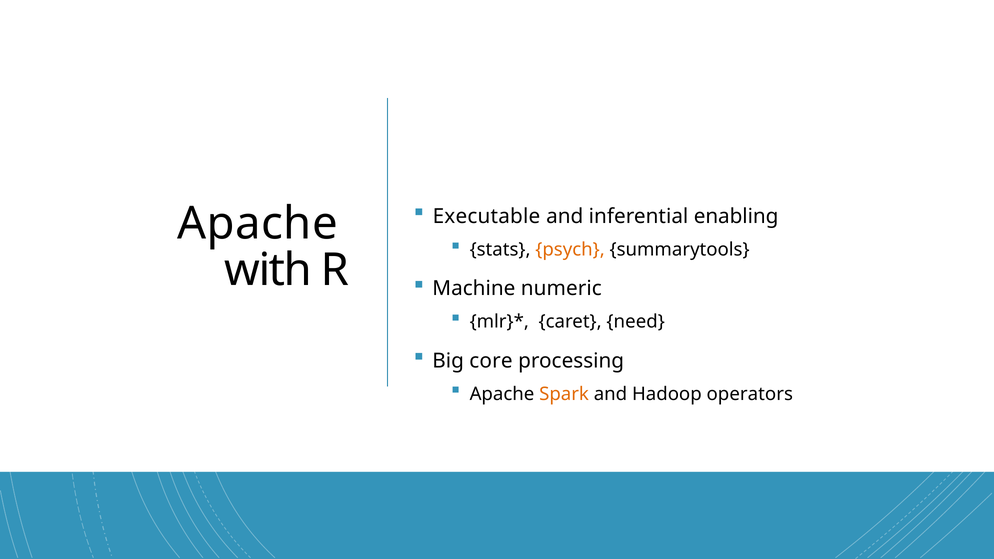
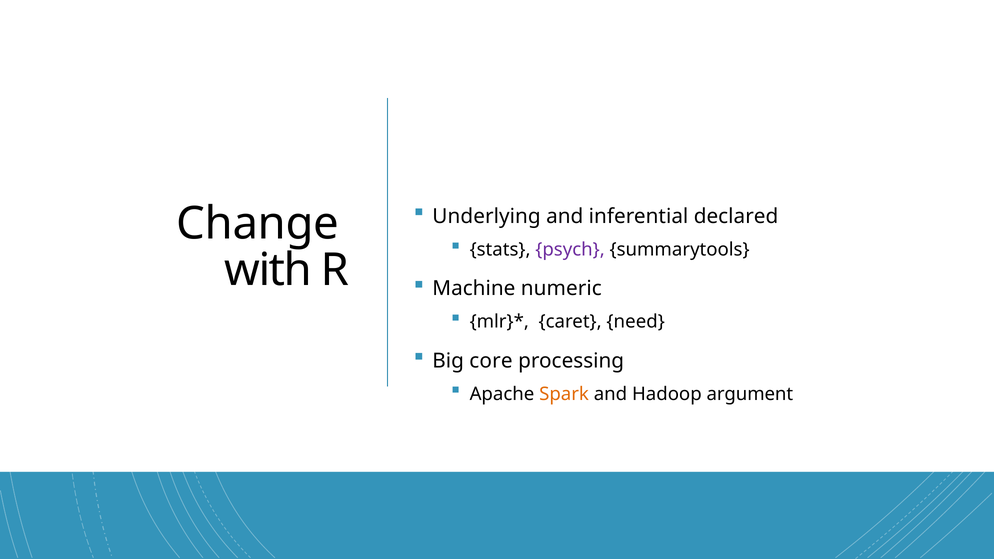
Executable: Executable -> Underlying
enabling: enabling -> declared
Apache at (257, 224): Apache -> Change
psych colour: orange -> purple
operators: operators -> argument
